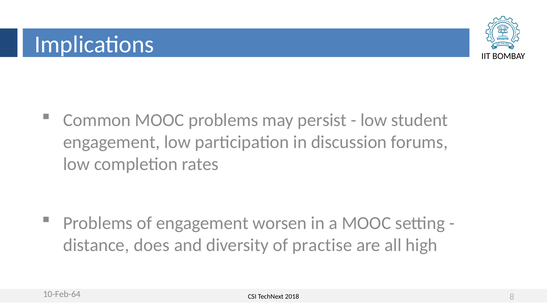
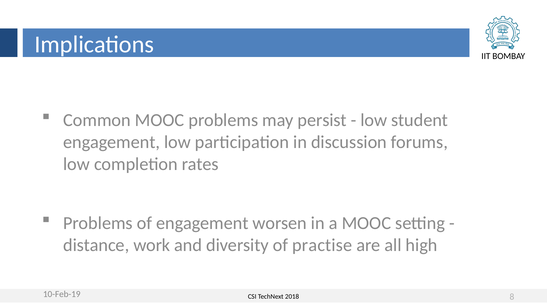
does: does -> work
10-Feb-64: 10-Feb-64 -> 10-Feb-19
